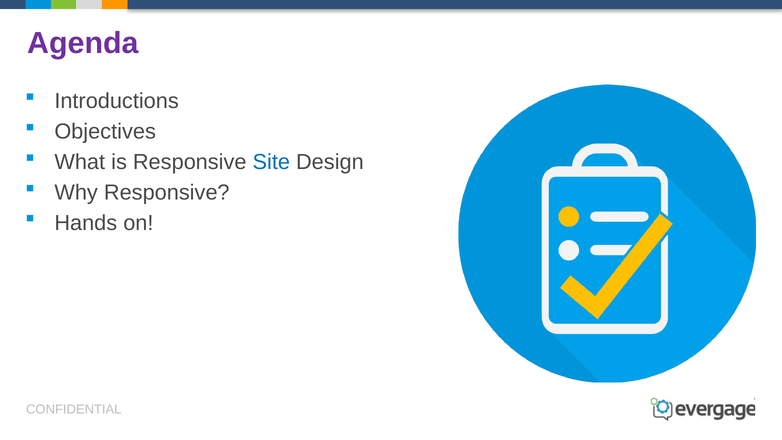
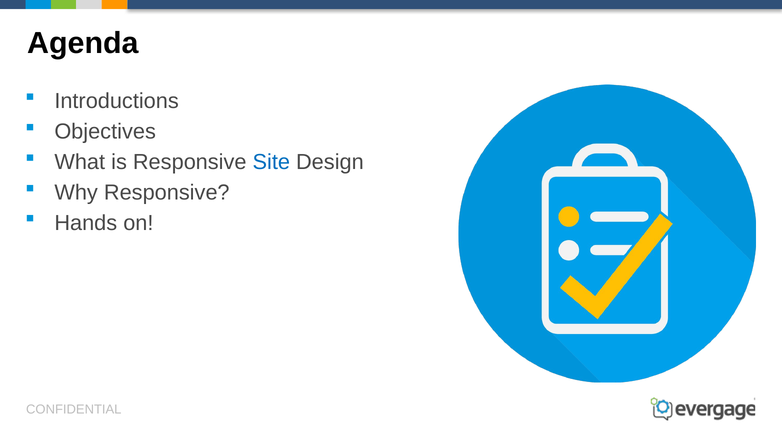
Agenda colour: purple -> black
